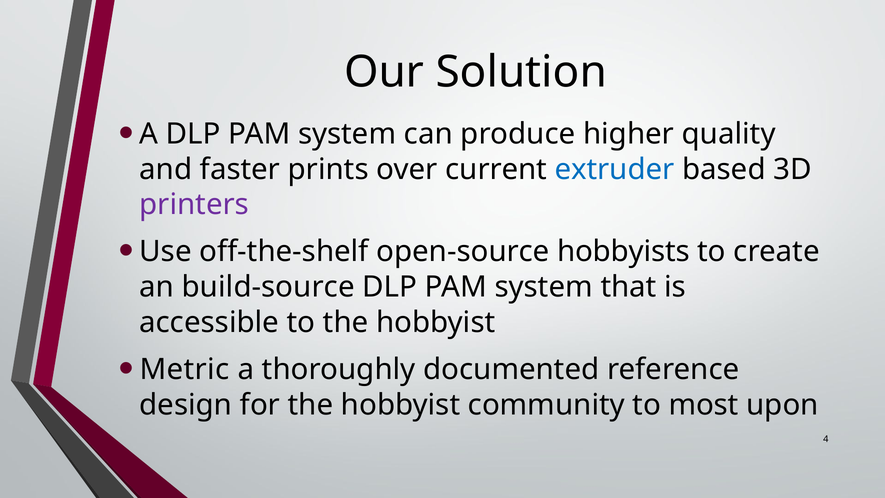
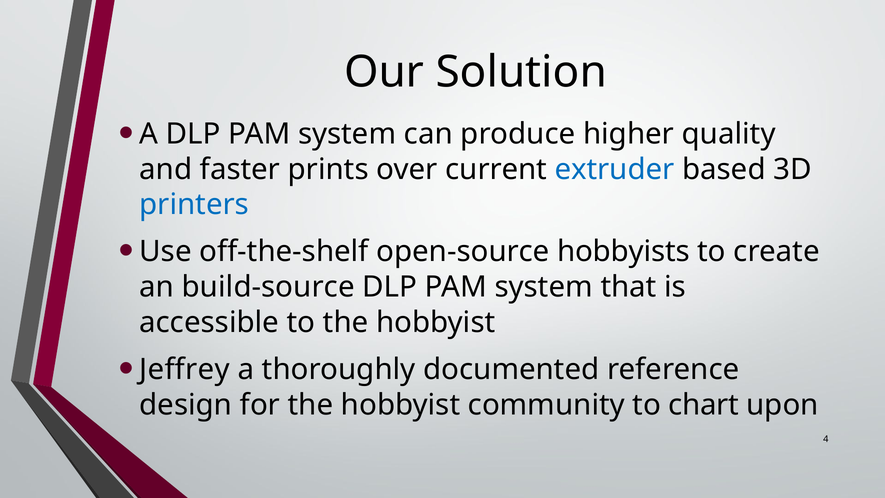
printers colour: purple -> blue
Metric: Metric -> Jeffrey
most: most -> chart
